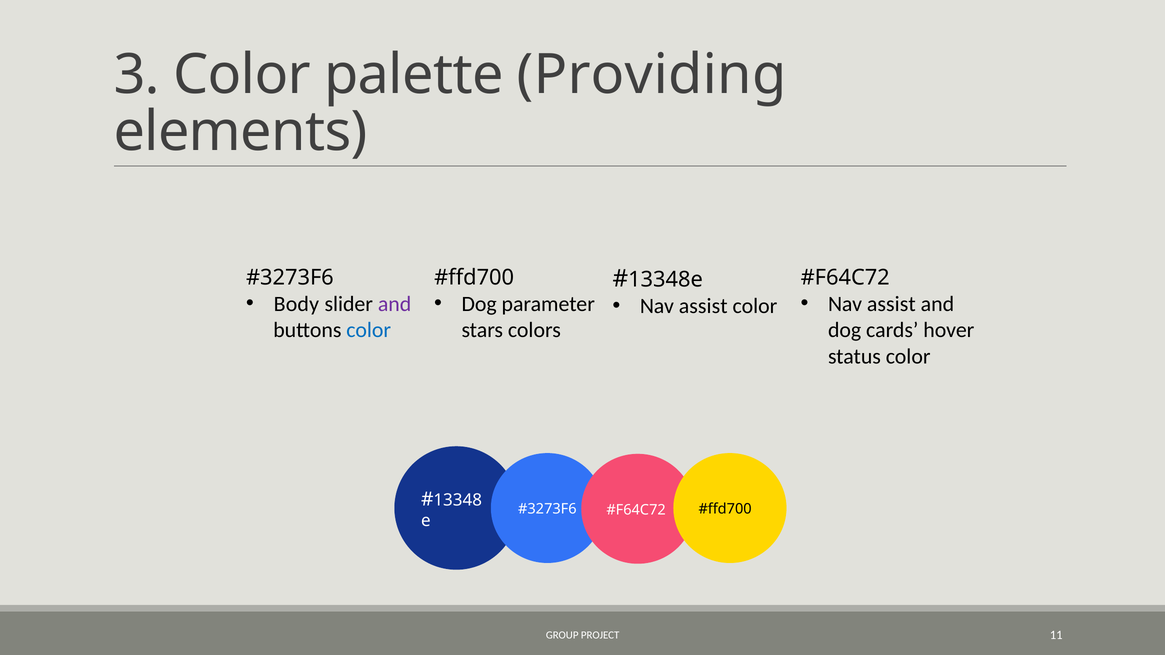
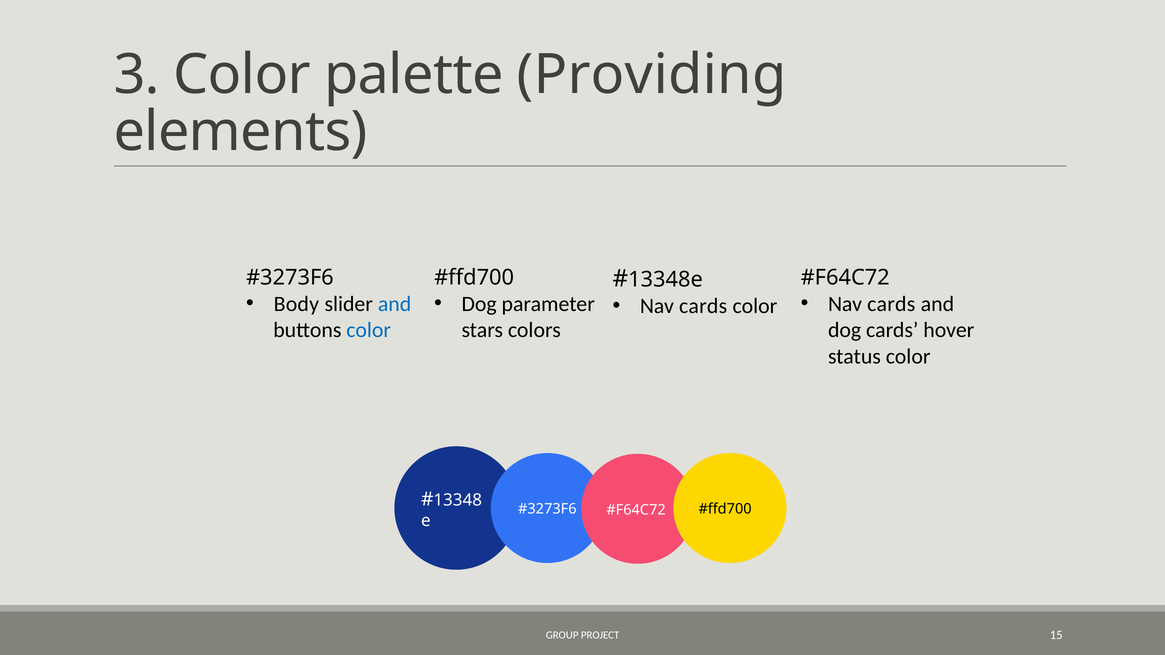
and at (395, 304) colour: purple -> blue
assist at (891, 304): assist -> cards
assist at (703, 306): assist -> cards
11: 11 -> 15
